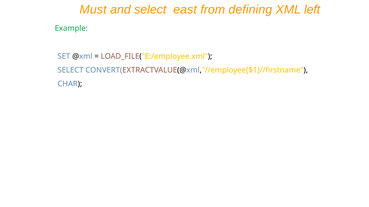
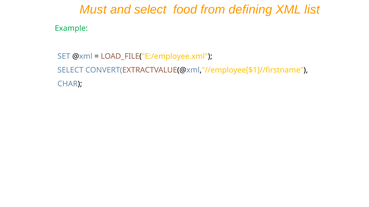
east: east -> food
left: left -> list
